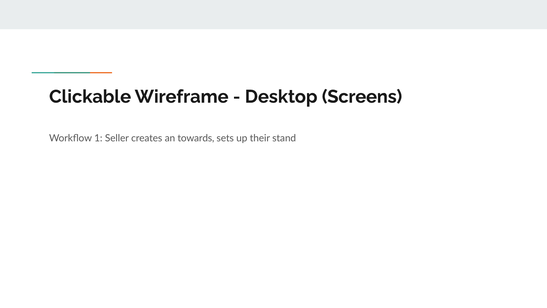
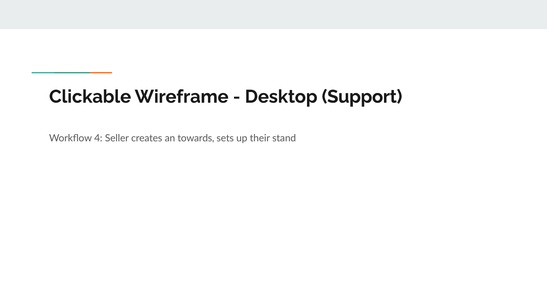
Screens: Screens -> Support
1: 1 -> 4
